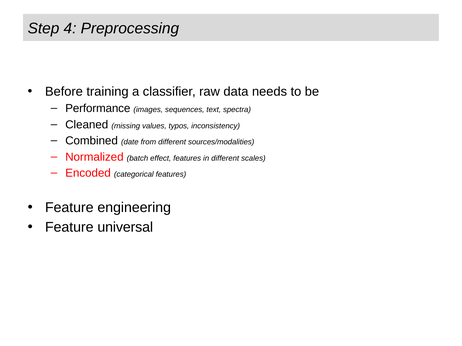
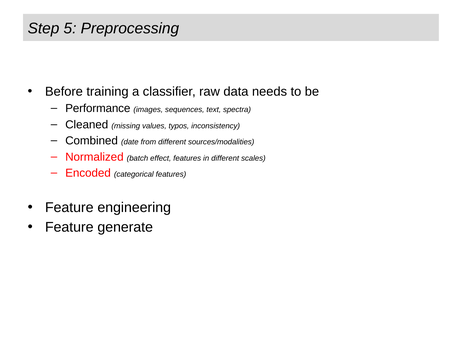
4: 4 -> 5
universal: universal -> generate
